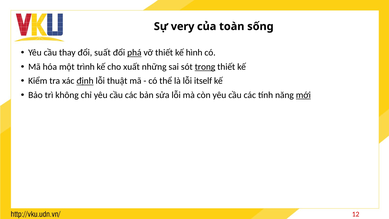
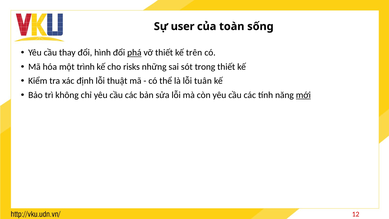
very: very -> user
suất: suất -> hình
hình: hình -> trên
xuất: xuất -> risks
trong underline: present -> none
định underline: present -> none
itself: itself -> tuân
